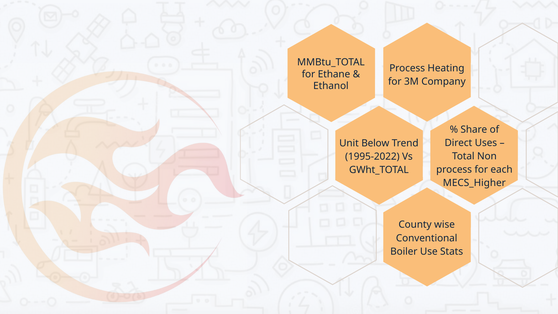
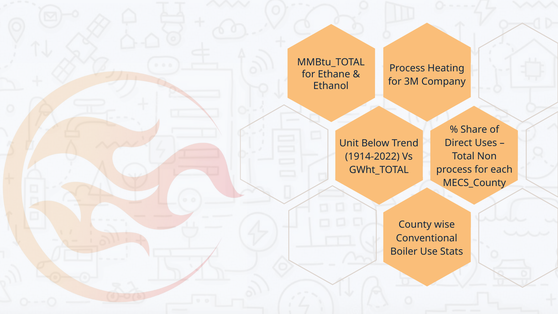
1995-2022: 1995-2022 -> 1914-2022
MECS_Higher: MECS_Higher -> MECS_County
